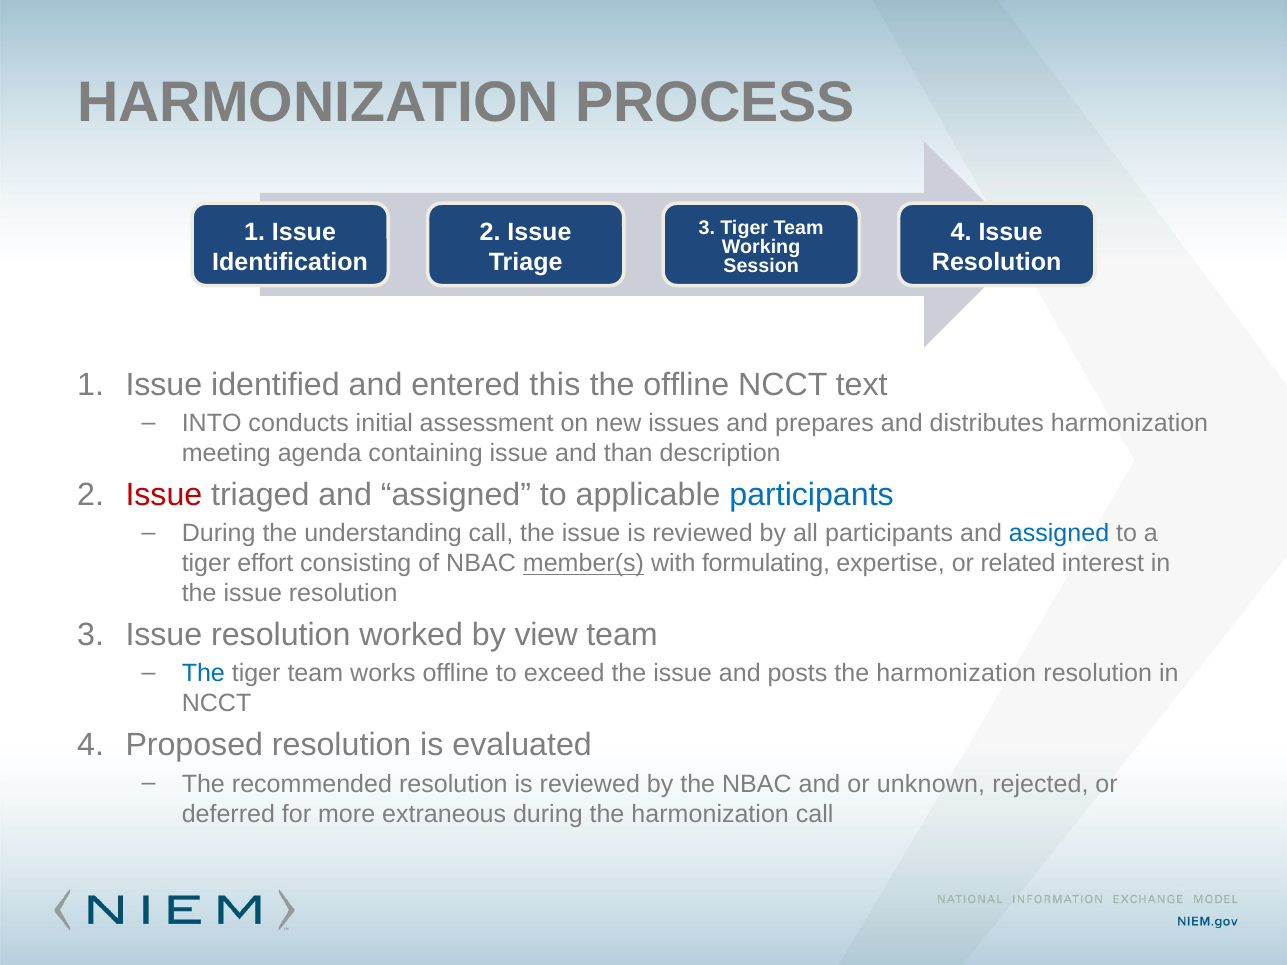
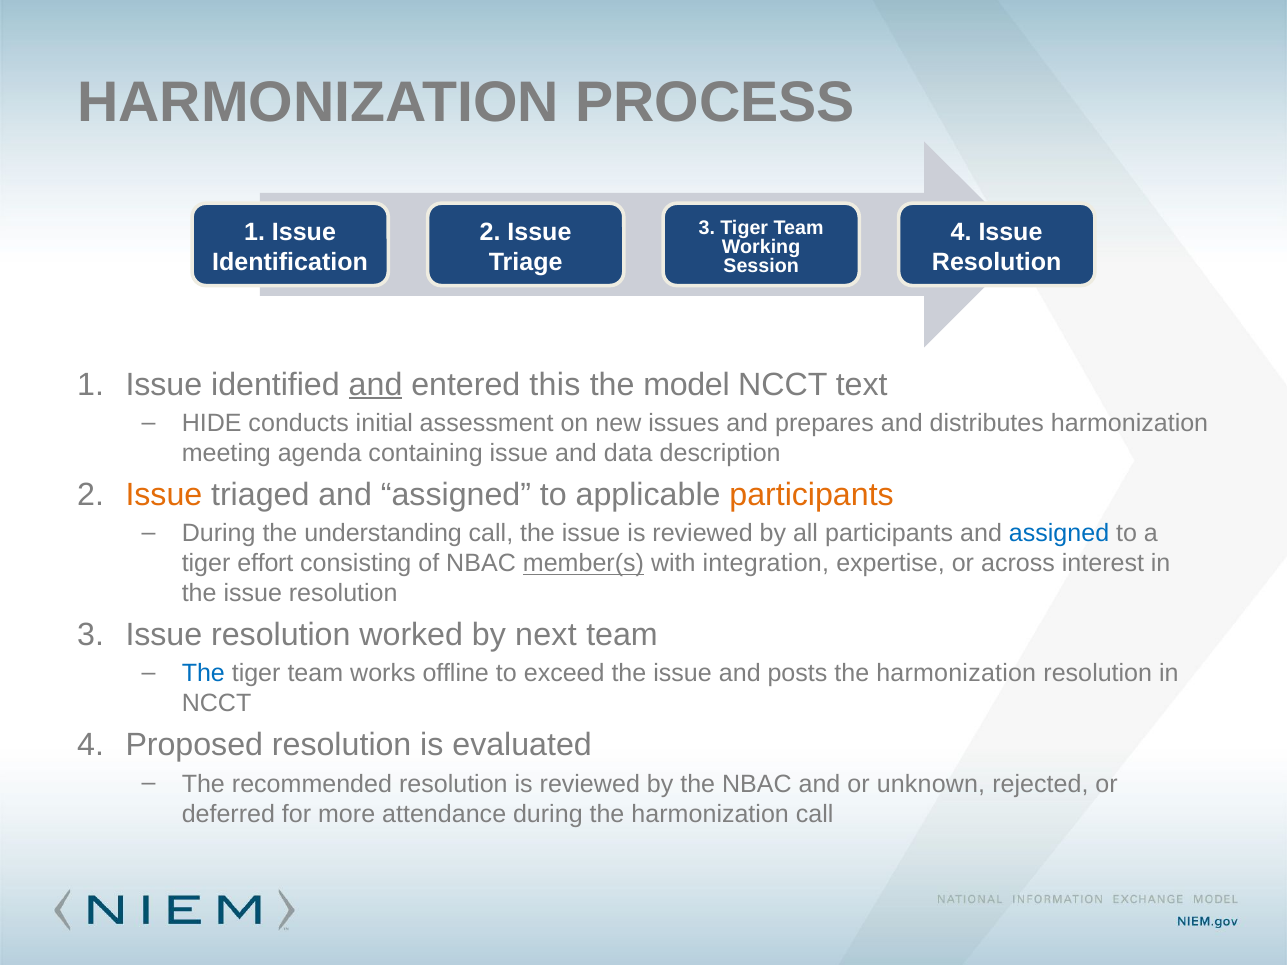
and at (376, 385) underline: none -> present
the offline: offline -> model
INTO: INTO -> HIDE
than: than -> data
Issue at (164, 495) colour: red -> orange
participants at (812, 495) colour: blue -> orange
formulating: formulating -> integration
related: related -> across
view: view -> next
extraneous: extraneous -> attendance
